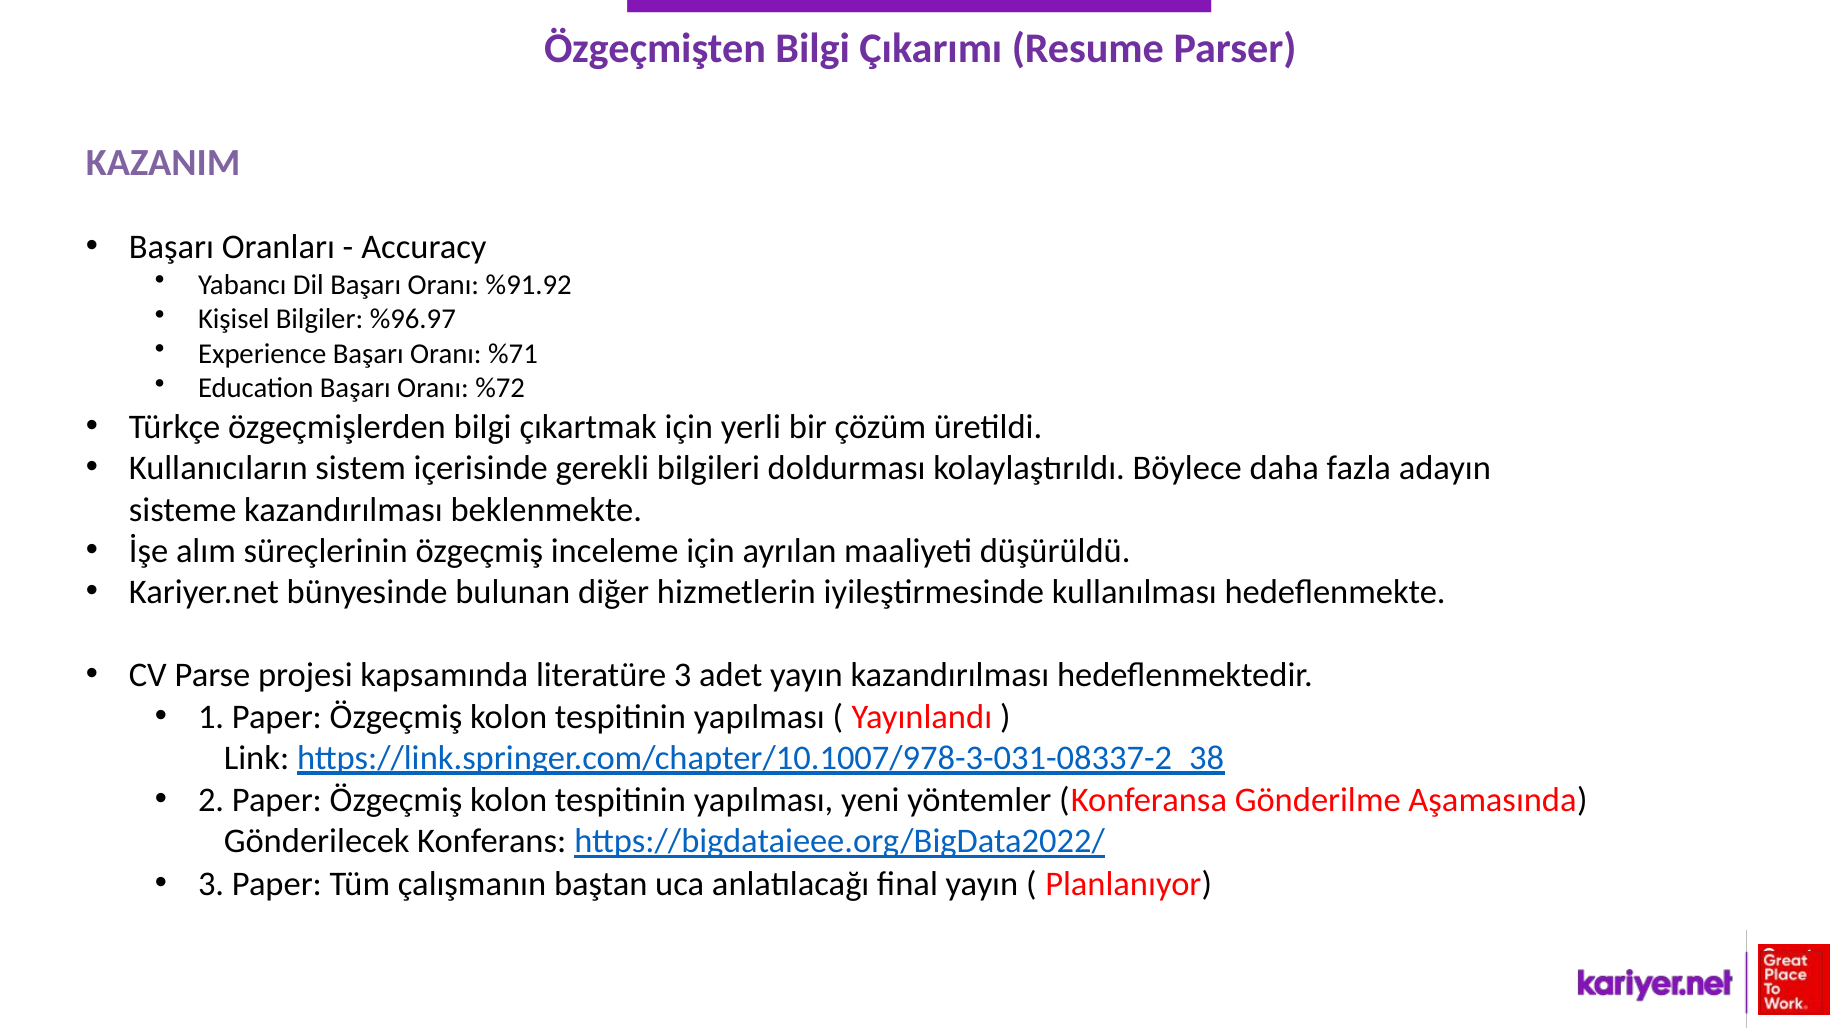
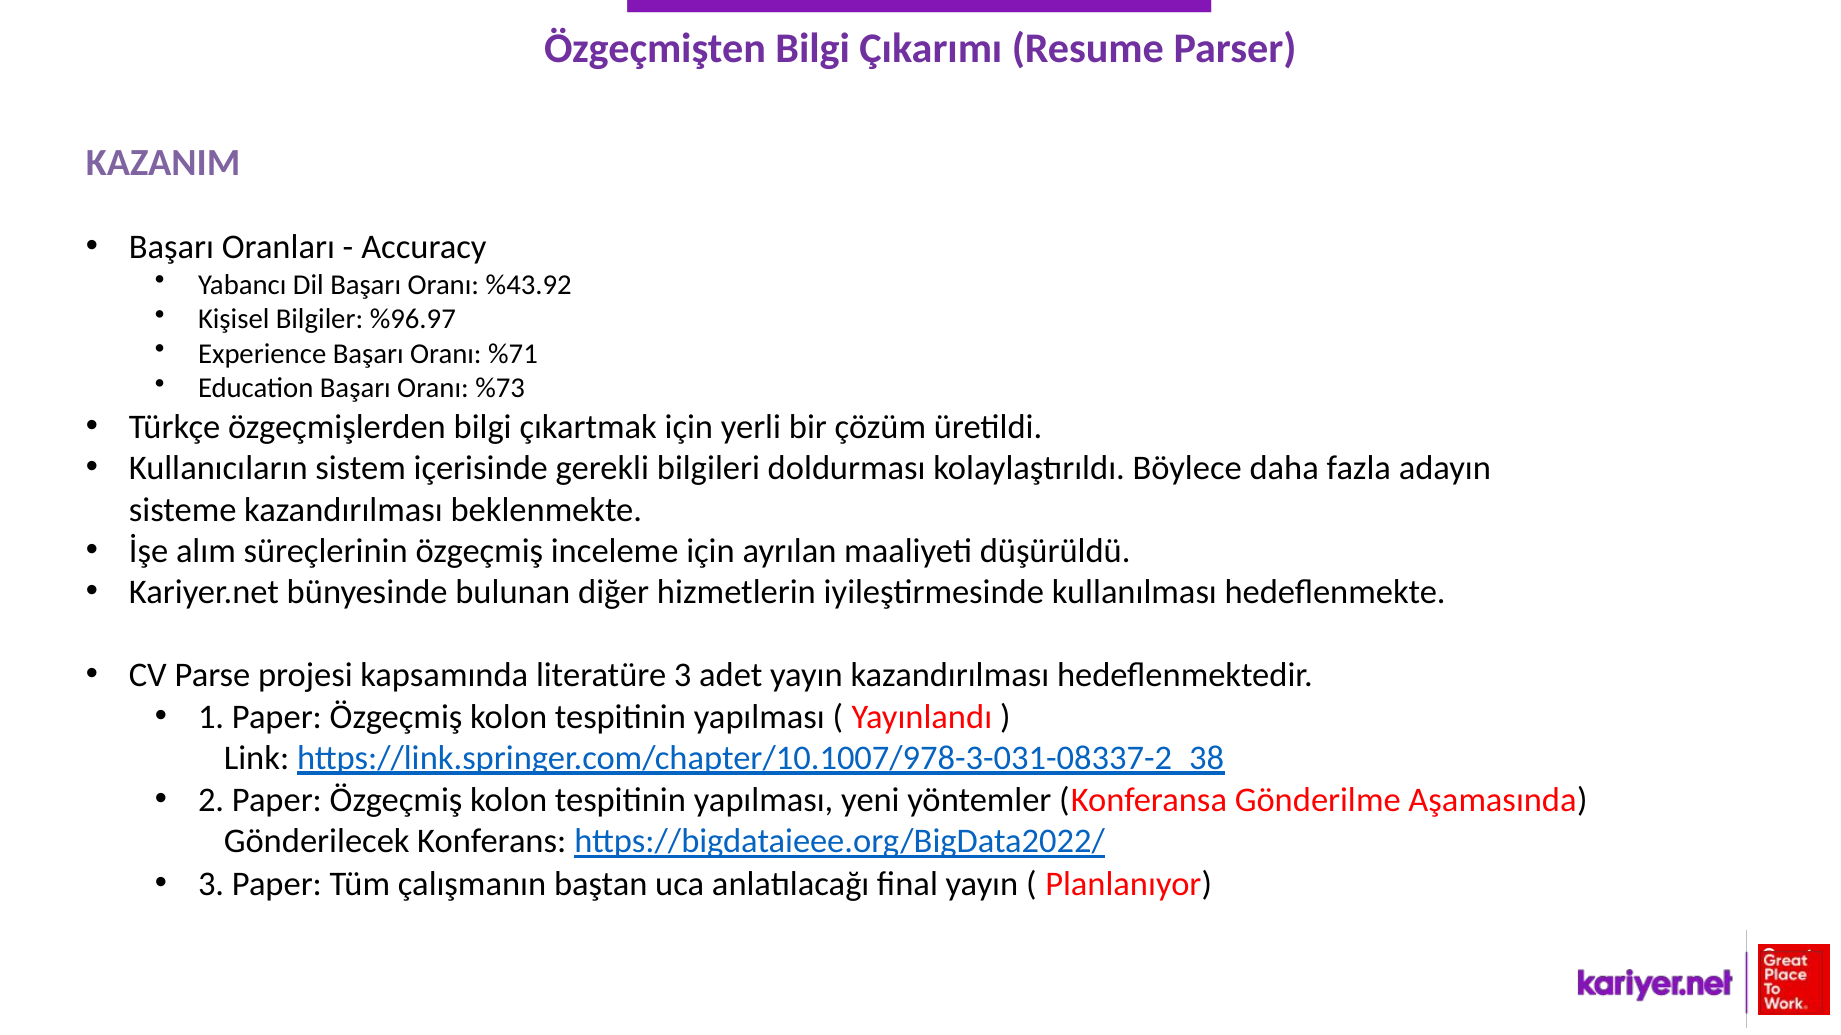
%91.92: %91.92 -> %43.92
%72: %72 -> %73
